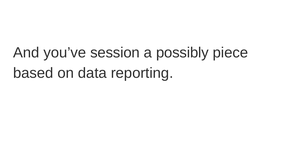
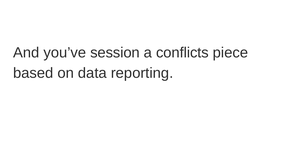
possibly: possibly -> conflicts
